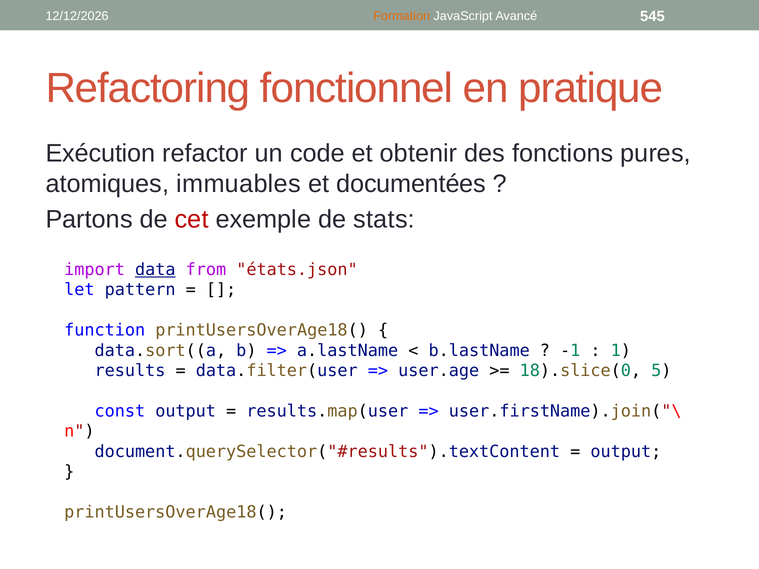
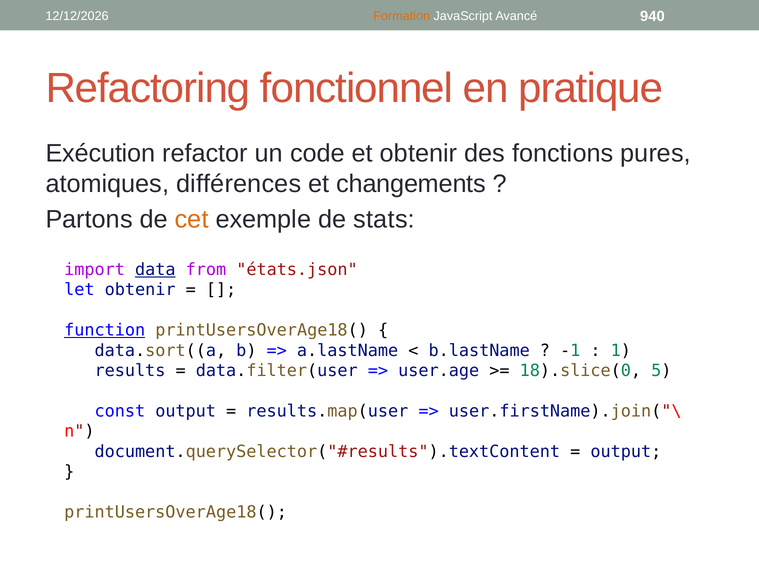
545: 545 -> 940
immuables: immuables -> différences
documentées: documentées -> changements
cet colour: red -> orange
let pattern: pattern -> obtenir
function underline: none -> present
